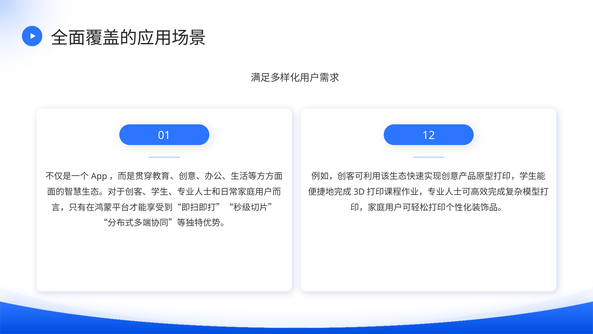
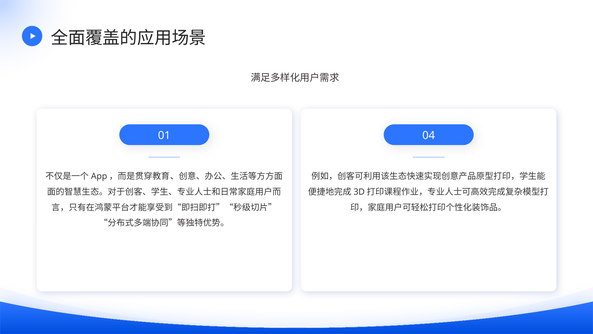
12: 12 -> 04
